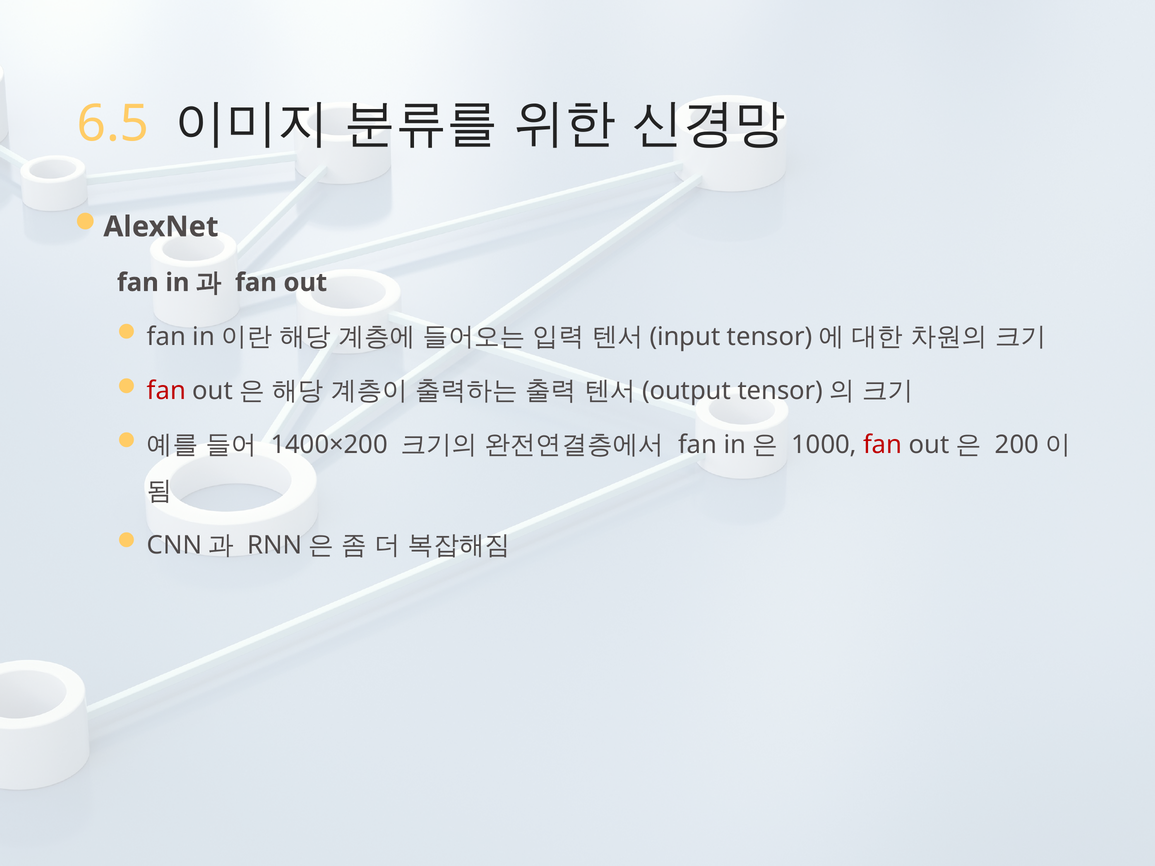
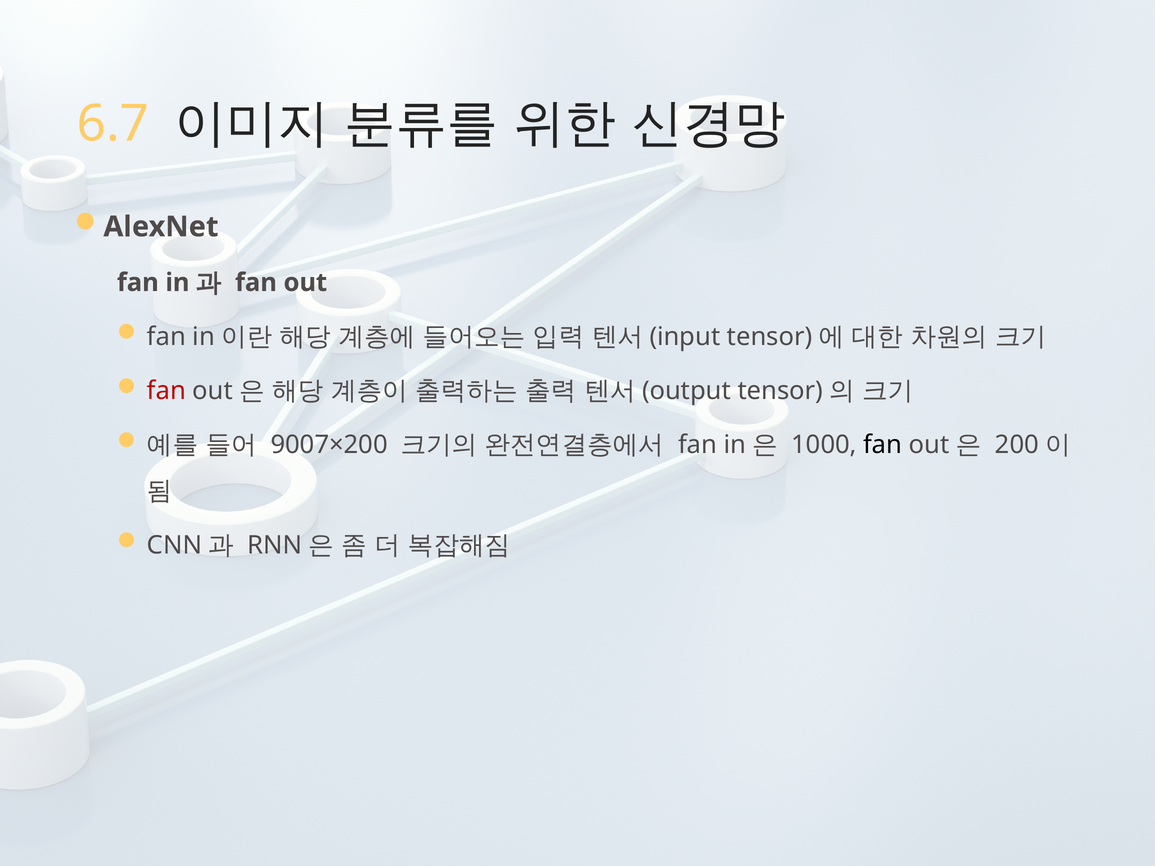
6.5: 6.5 -> 6.7
1400×200: 1400×200 -> 9007×200
fan at (883, 445) colour: red -> black
